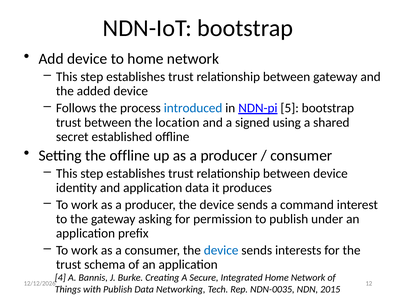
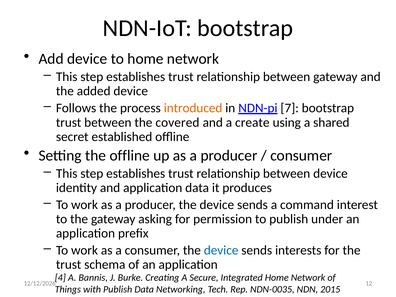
introduced colour: blue -> orange
5: 5 -> 7
location: location -> covered
signed: signed -> create
